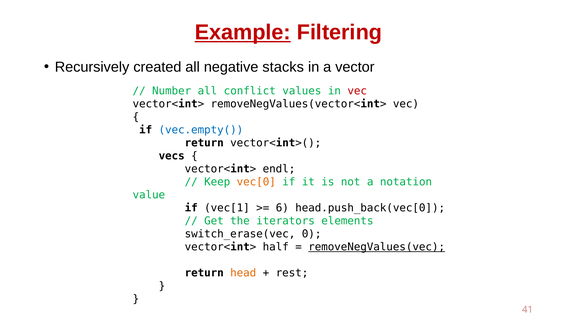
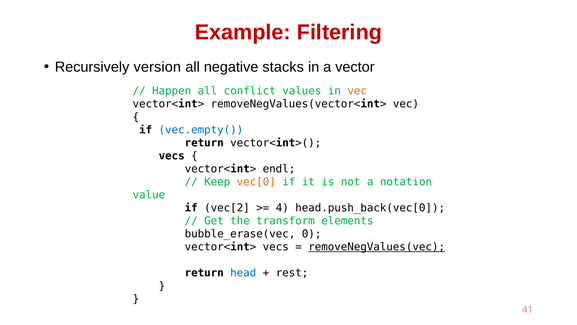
Example underline: present -> none
created: created -> version
Number: Number -> Happen
vec at (357, 91) colour: red -> orange
vec[1: vec[1 -> vec[2
6: 6 -> 4
iterators: iterators -> transform
switch_erase(vec: switch_erase(vec -> bubble_erase(vec
vector<int> half: half -> vecs
head colour: orange -> blue
